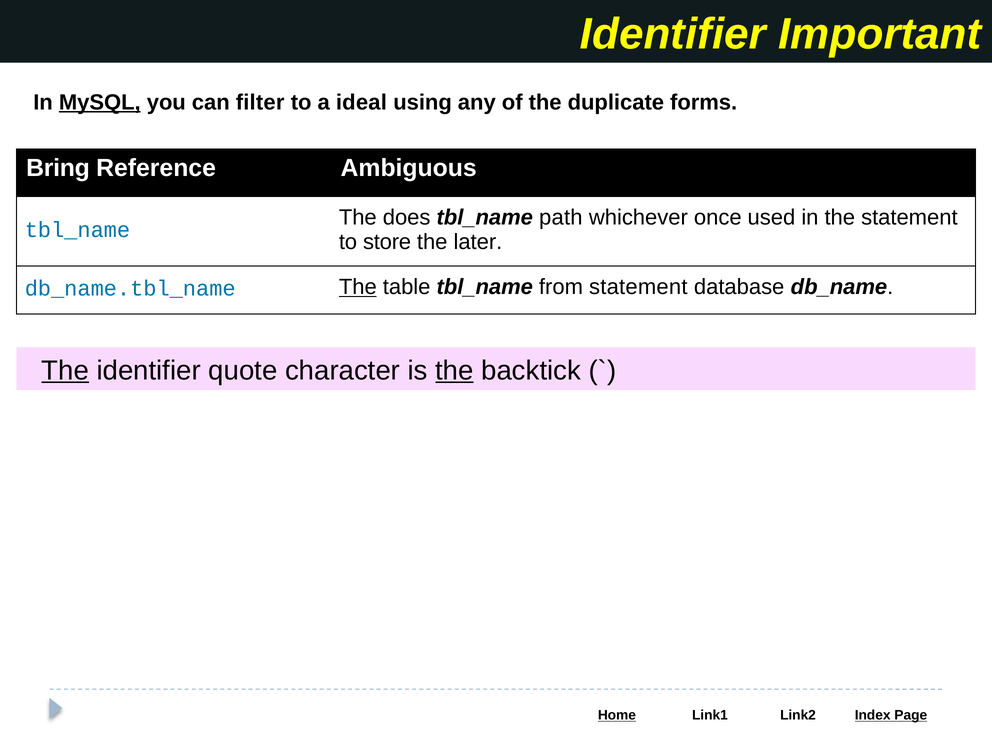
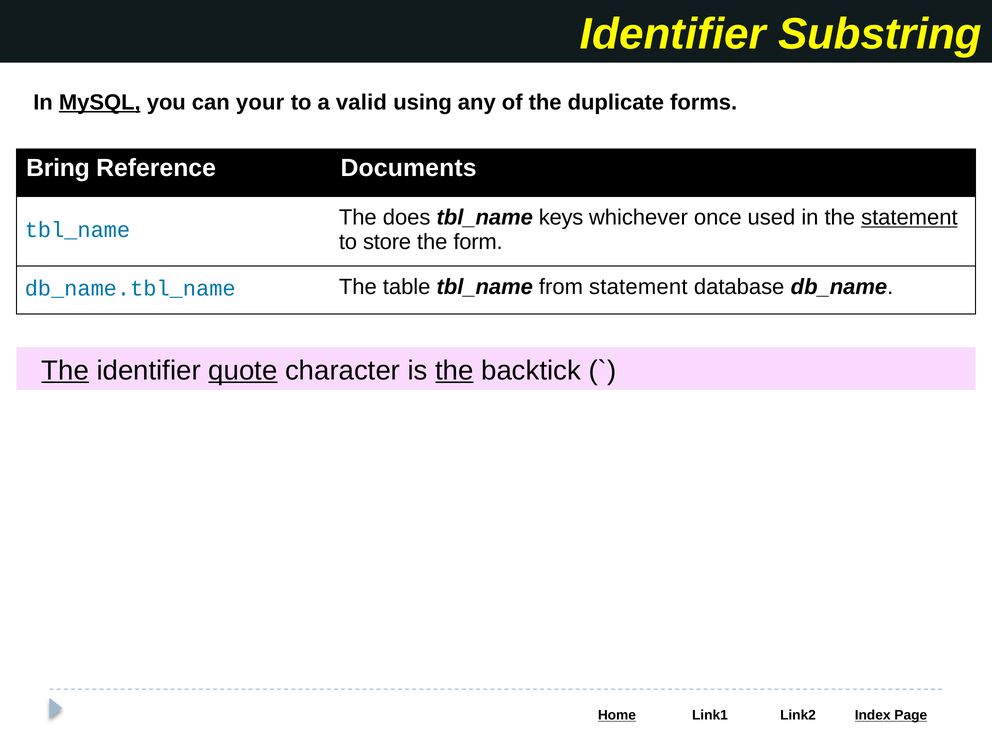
Important: Important -> Substring
filter: filter -> your
ideal: ideal -> valid
Ambiguous: Ambiguous -> Documents
path: path -> keys
statement at (909, 218) underline: none -> present
later: later -> form
The at (358, 287) underline: present -> none
quote underline: none -> present
